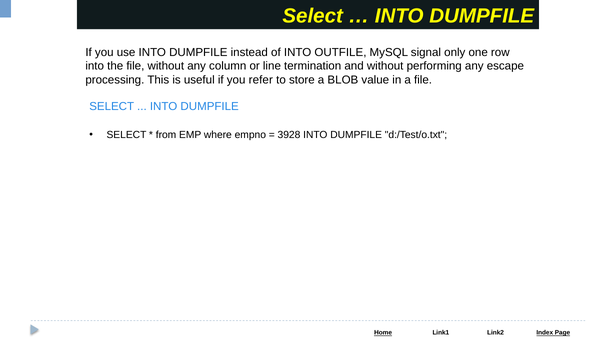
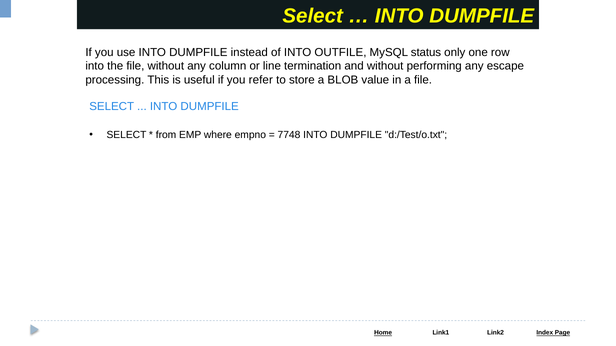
signal: signal -> status
3928: 3928 -> 7748
